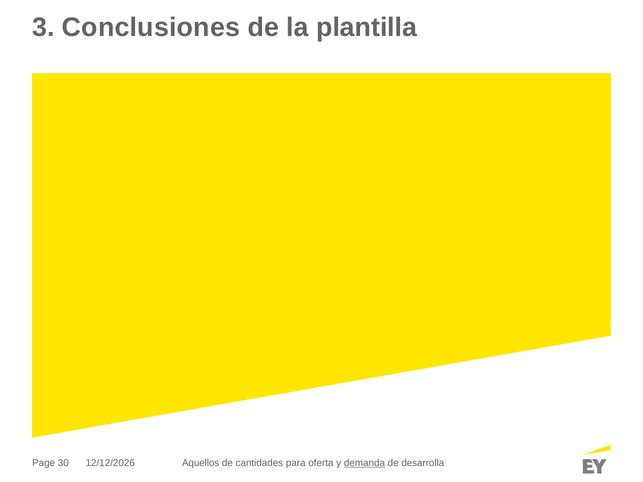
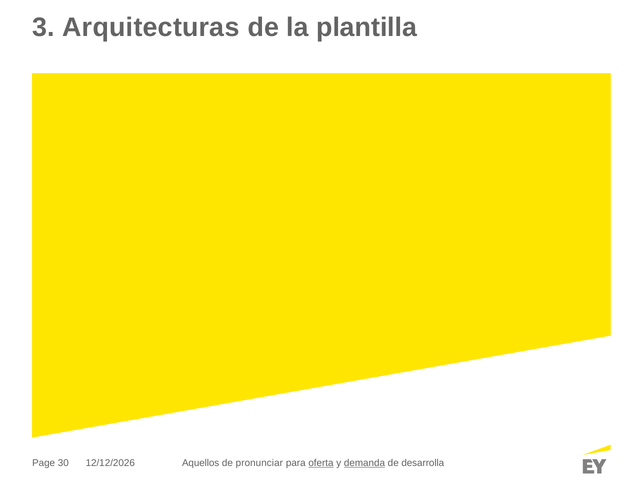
Conclusiones: Conclusiones -> Arquitecturas
cantidades: cantidades -> pronunciar
oferta underline: none -> present
